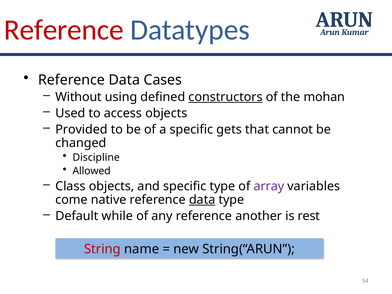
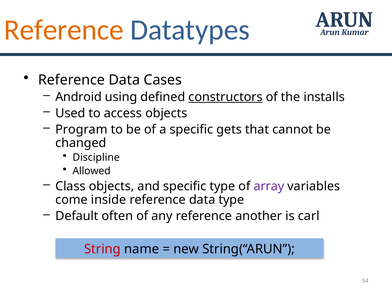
Reference at (64, 30) colour: red -> orange
Without: Without -> Android
mohan: mohan -> installs
Provided: Provided -> Program
native: native -> inside
data at (202, 200) underline: present -> none
while: while -> often
rest: rest -> carl
